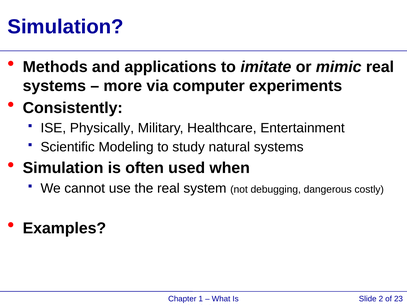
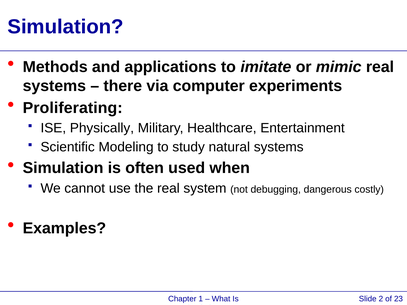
more: more -> there
Consistently: Consistently -> Proliferating
